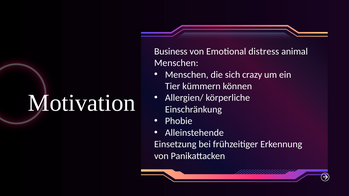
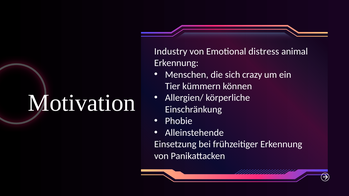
Business: Business -> Industry
Menschen at (176, 63): Menschen -> Erkennung
